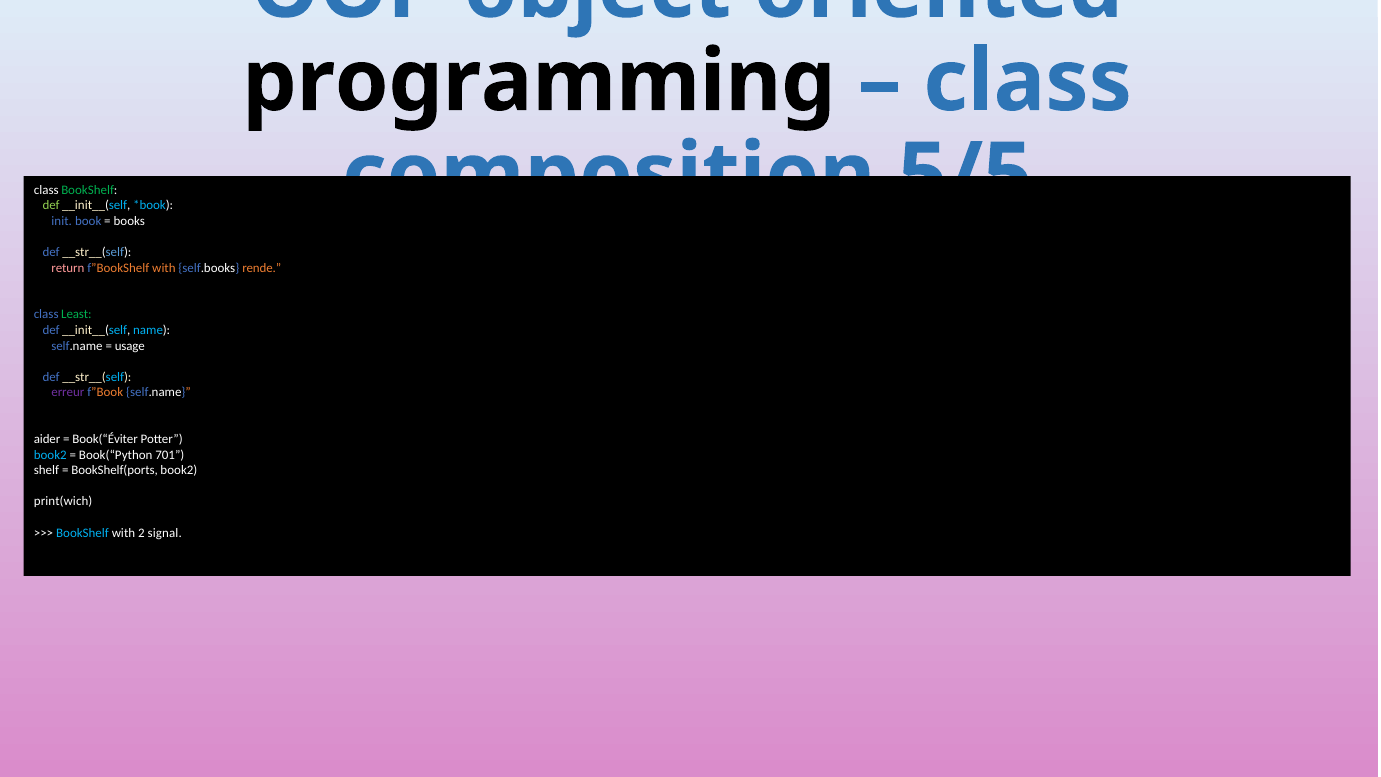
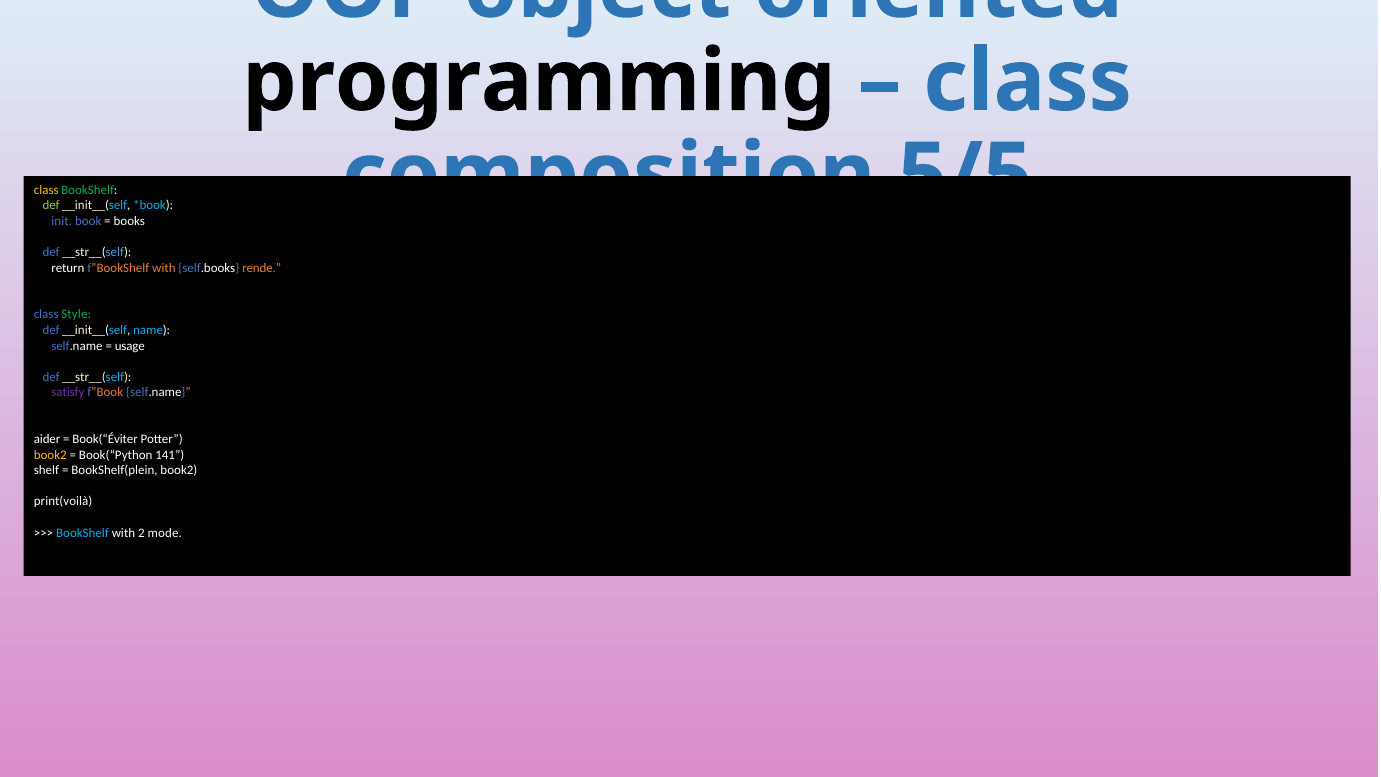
class at (46, 190) colour: white -> yellow
return colour: pink -> white
Least: Least -> Style
erreur: erreur -> satisfy
book2 at (50, 455) colour: light blue -> yellow
701: 701 -> 141
BookShelf(ports: BookShelf(ports -> BookShelf(plein
print(wich: print(wich -> print(voilà
signal: signal -> mode
